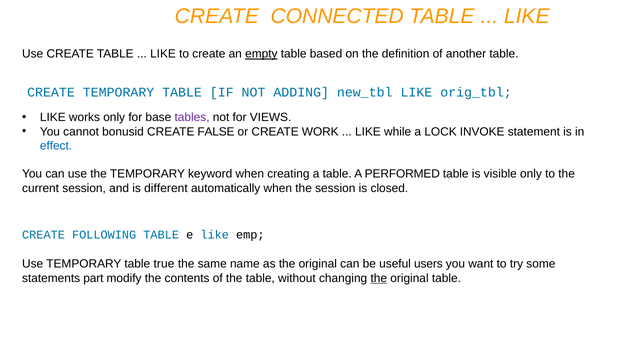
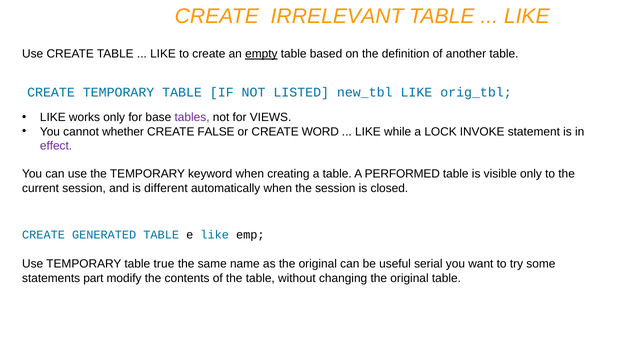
CONNECTED: CONNECTED -> IRRELEVANT
ADDING: ADDING -> LISTED
bonusid: bonusid -> whether
WORK: WORK -> WORD
effect colour: blue -> purple
FOLLOWING: FOLLOWING -> GENERATED
users: users -> serial
the at (379, 278) underline: present -> none
